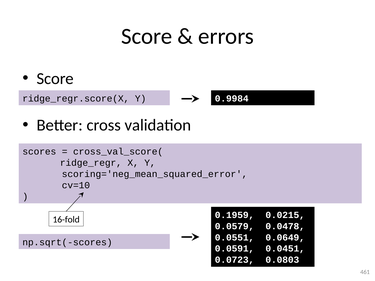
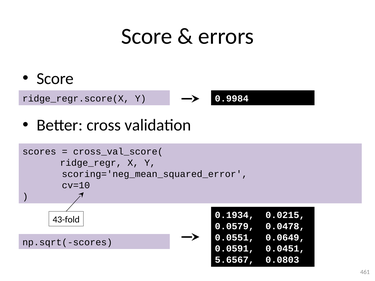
0.1959: 0.1959 -> 0.1934
16-fold: 16-fold -> 43-fold
0.0723: 0.0723 -> 5.6567
